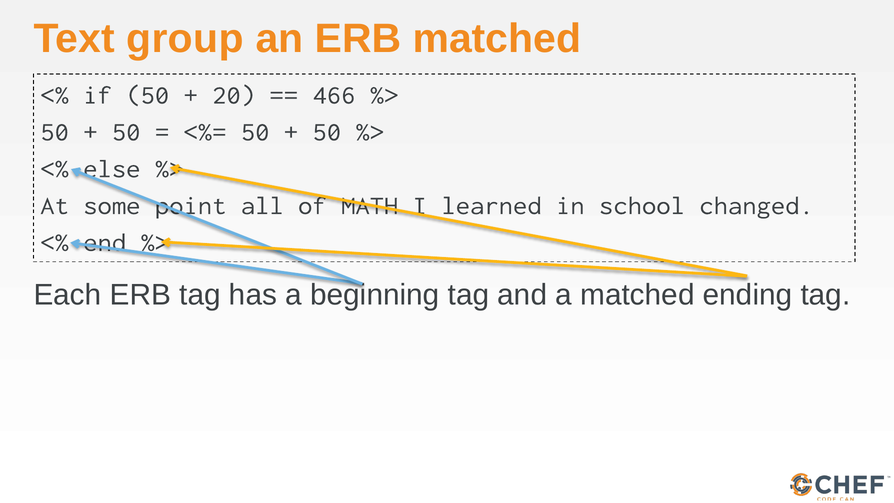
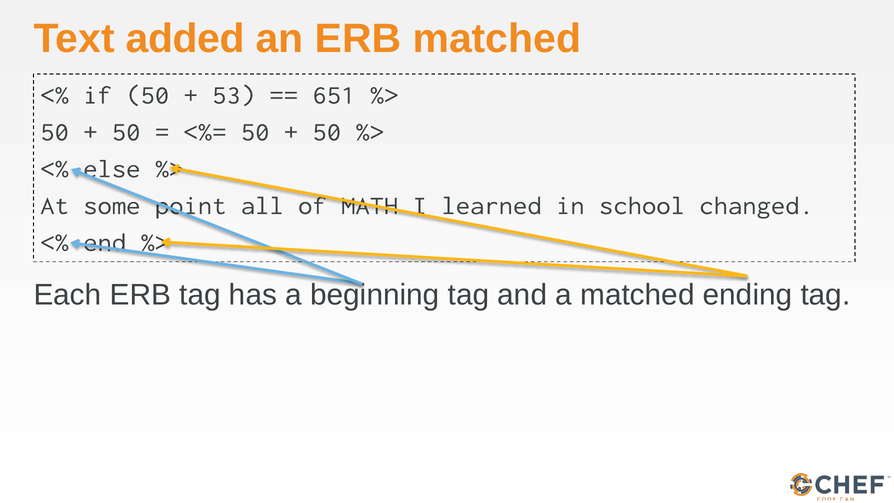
group: group -> added
20: 20 -> 53
466: 466 -> 651
